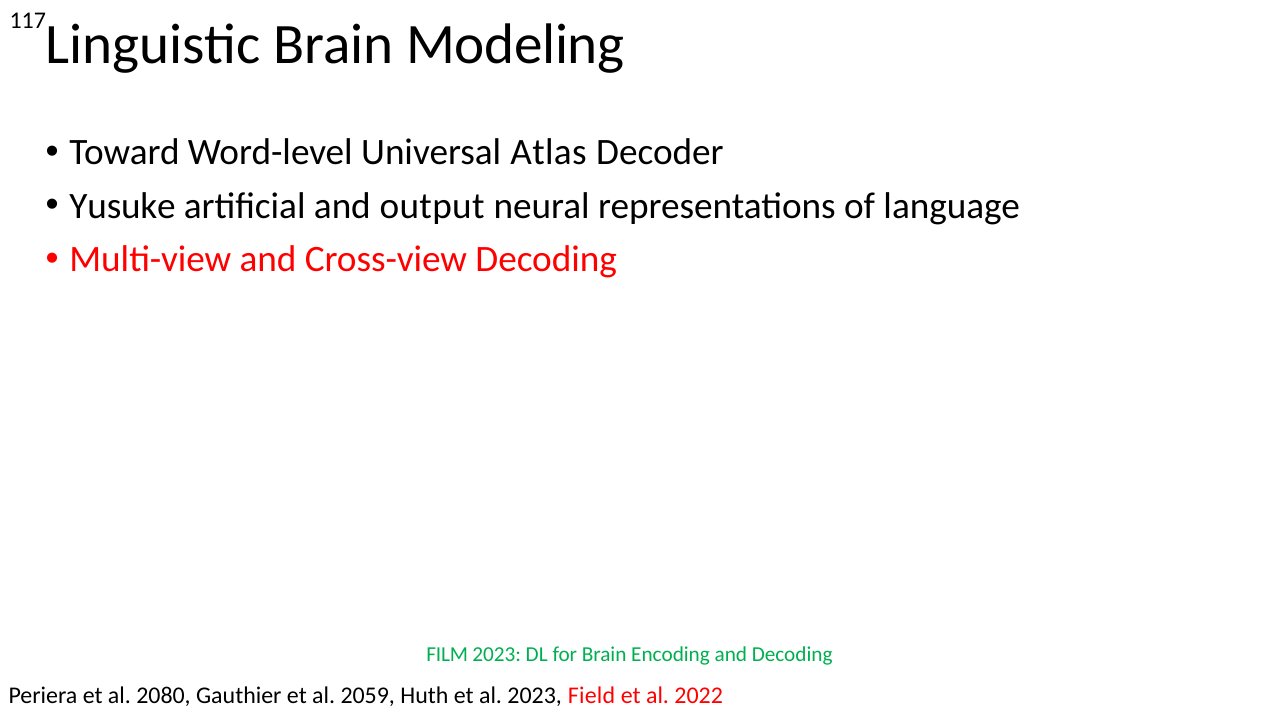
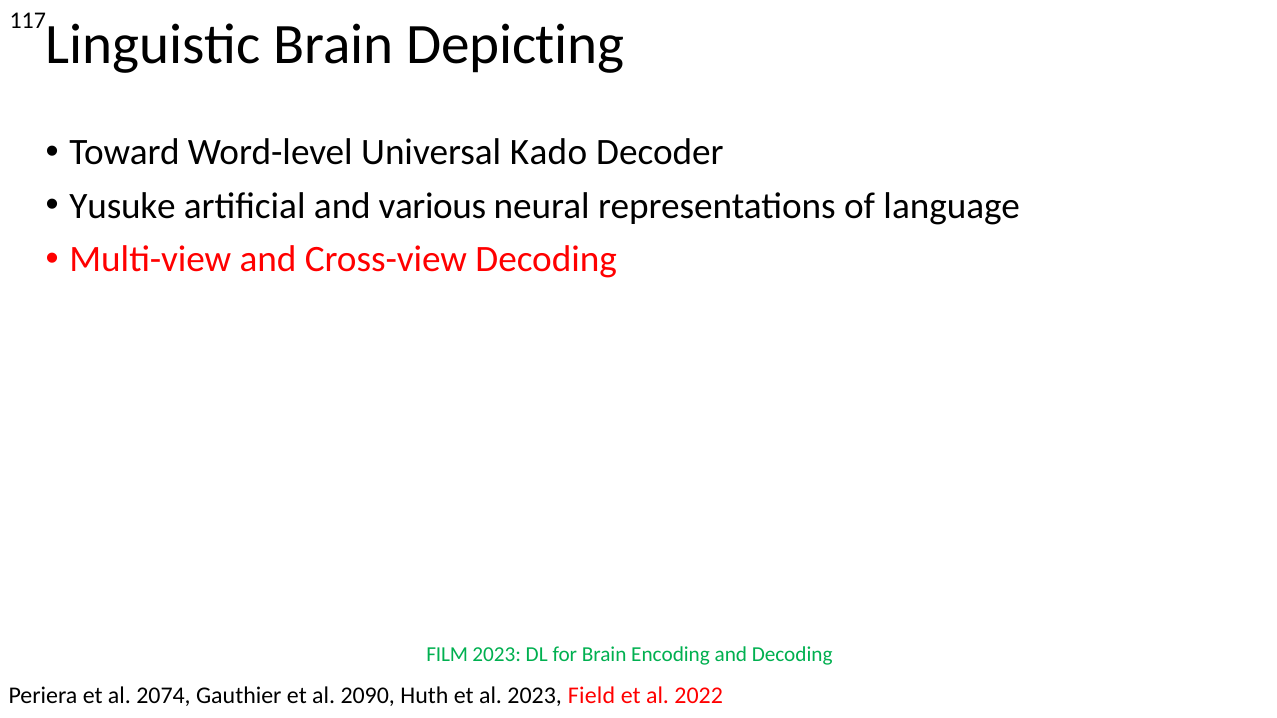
Modeling: Modeling -> Depicting
Atlas: Atlas -> Kado
output: output -> various
2080: 2080 -> 2074
2059: 2059 -> 2090
